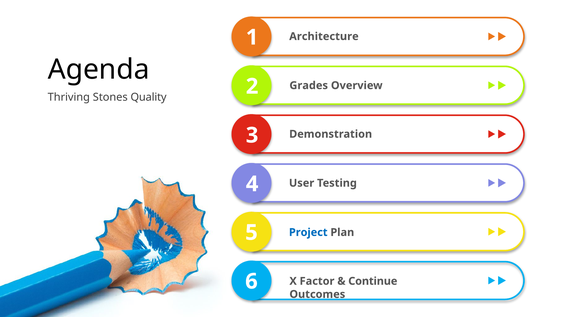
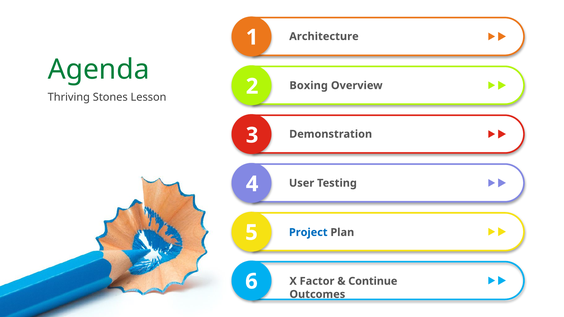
Agenda colour: black -> green
Grades: Grades -> Boxing
Quality: Quality -> Lesson
